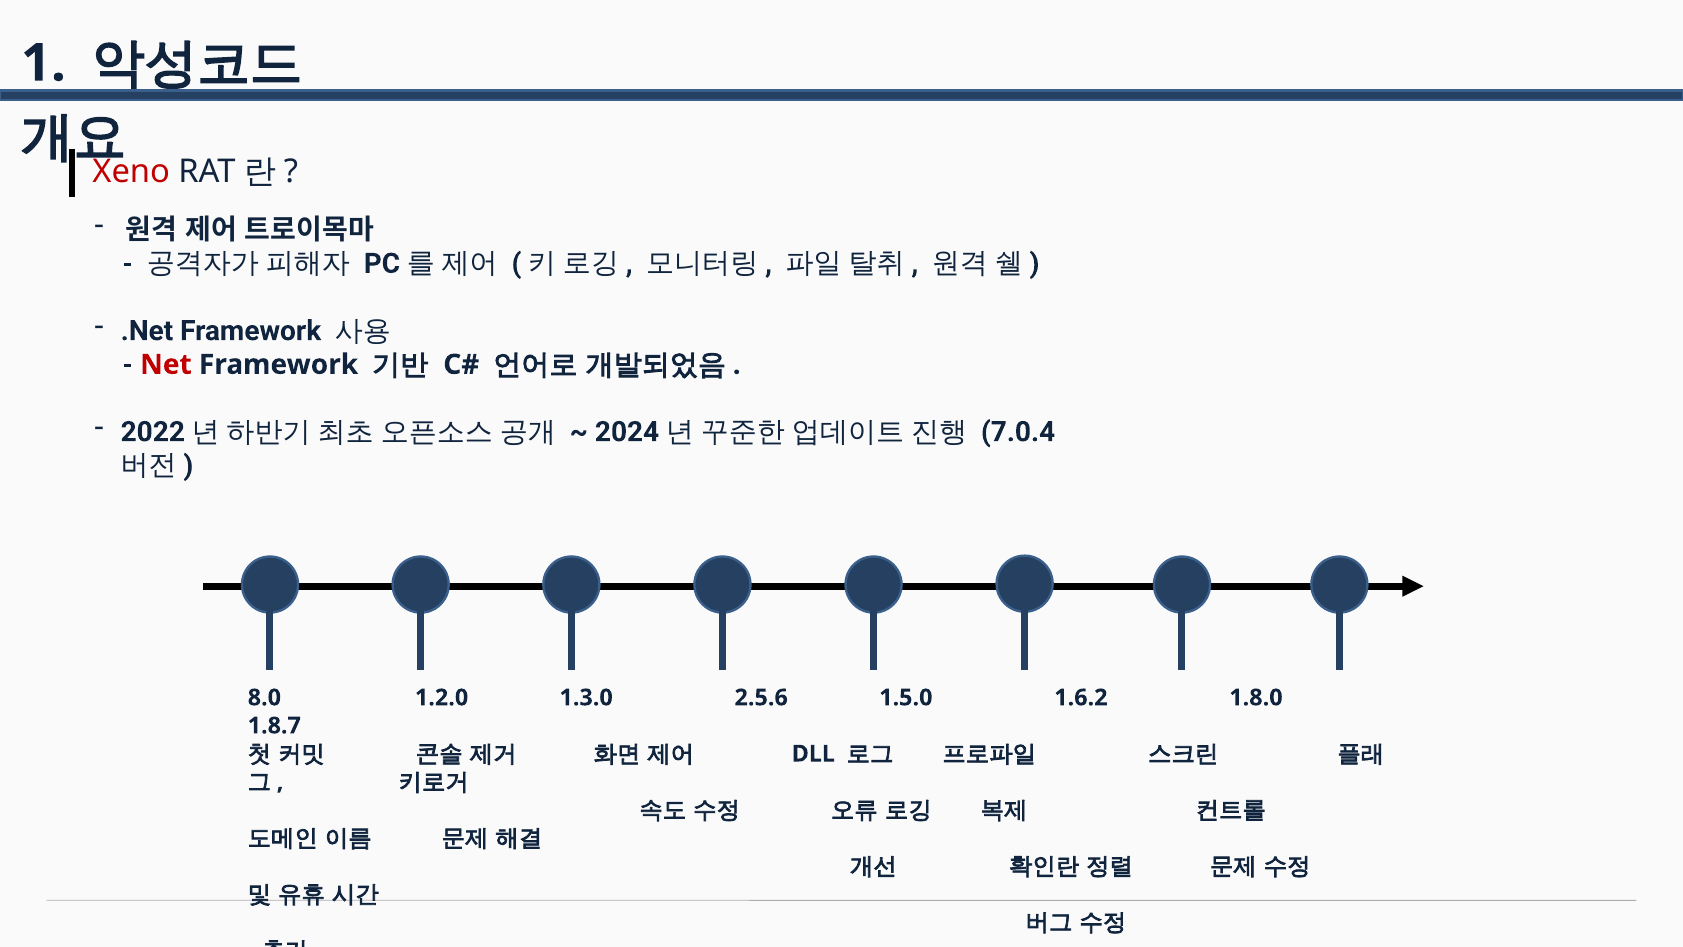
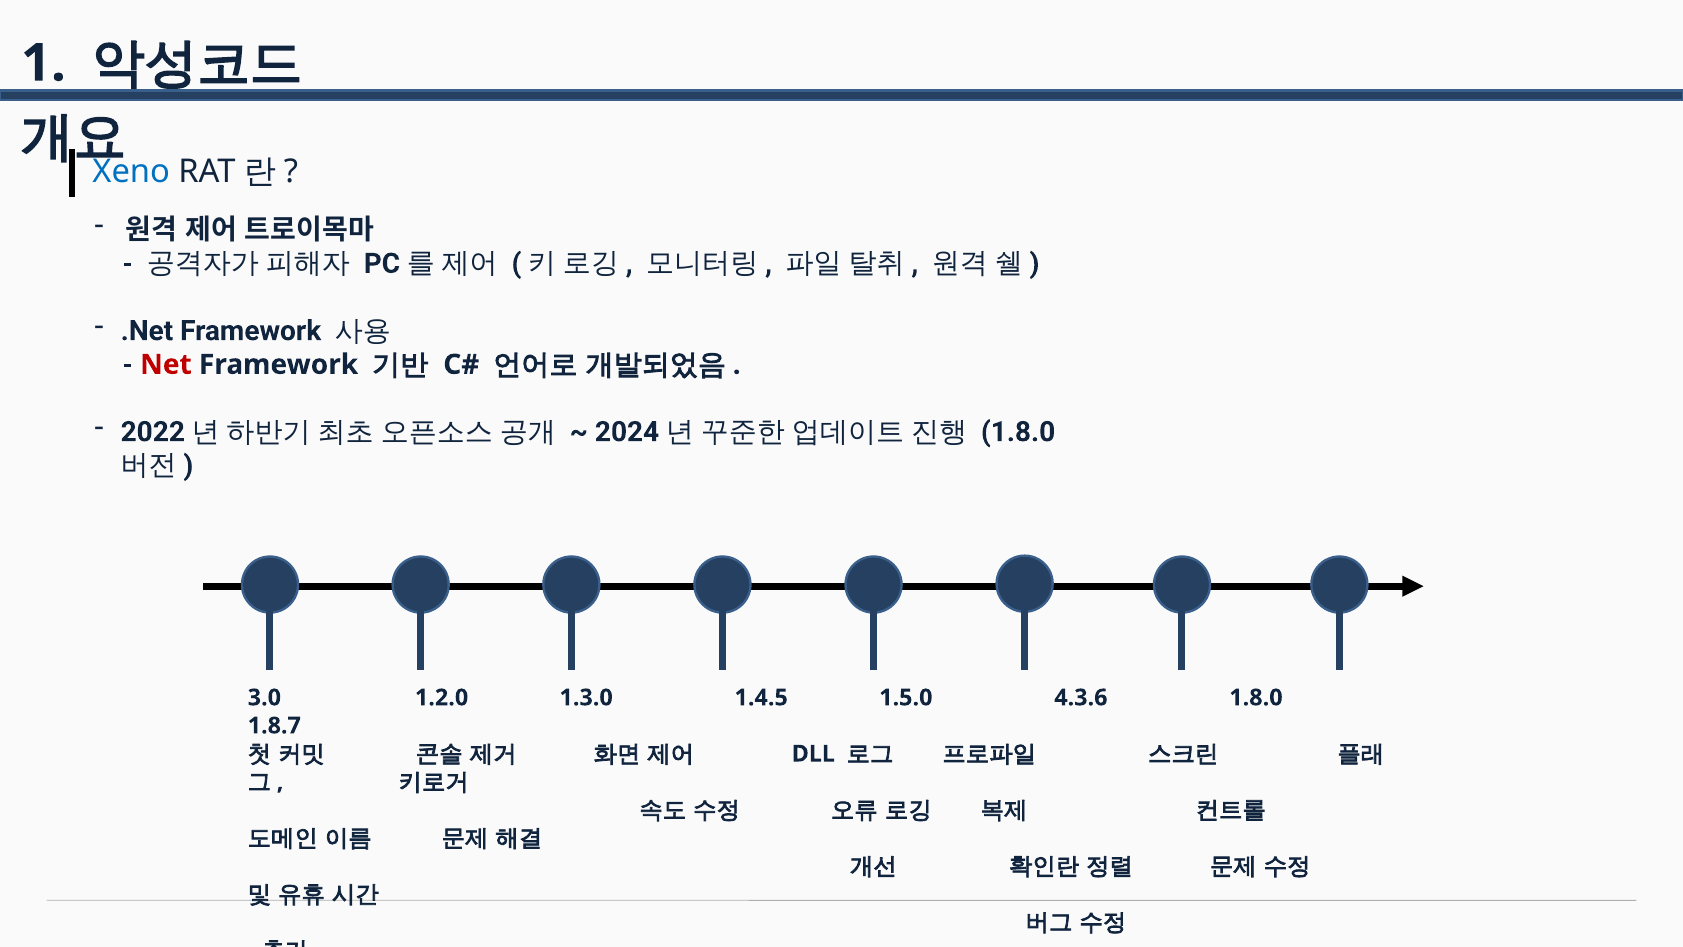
Xeno colour: red -> blue
7.0.4 at (1018, 432): 7.0.4 -> 1.8.0
8.0: 8.0 -> 3.0
2.5.6: 2.5.6 -> 1.4.5
1.6.2: 1.6.2 -> 4.3.6
